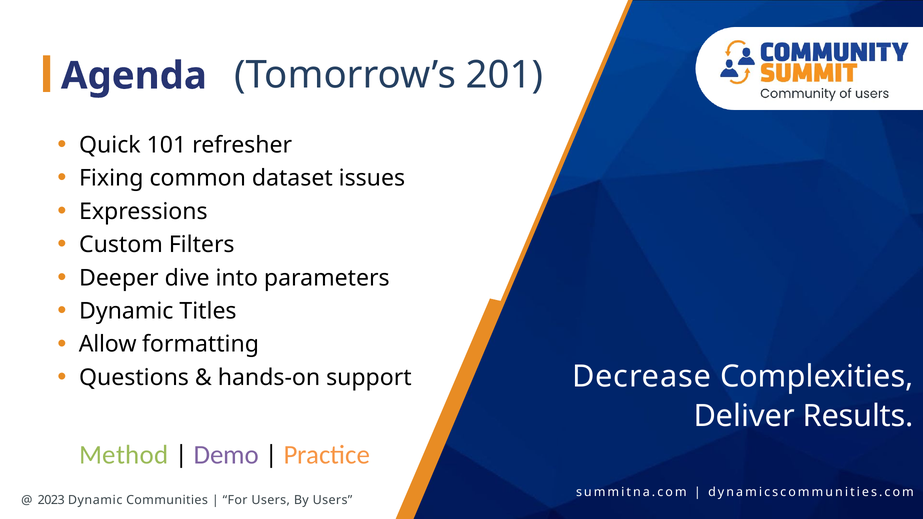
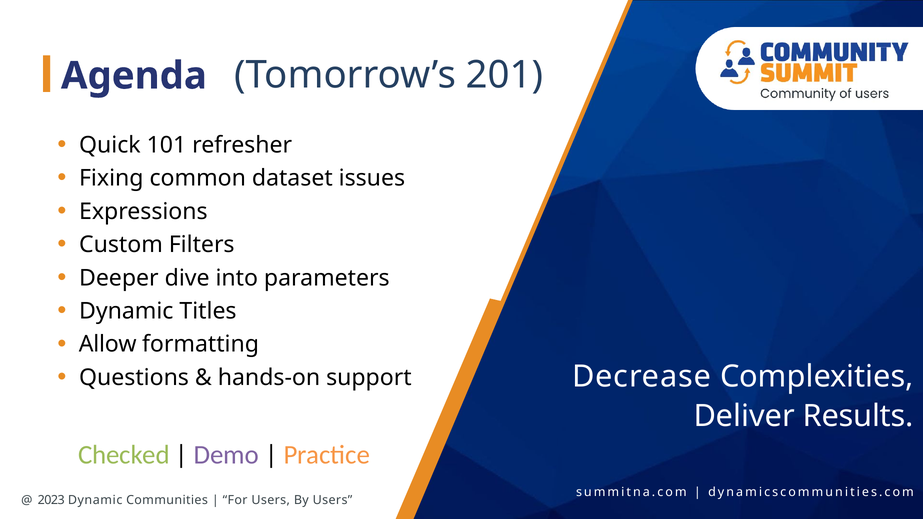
Method: Method -> Checked
